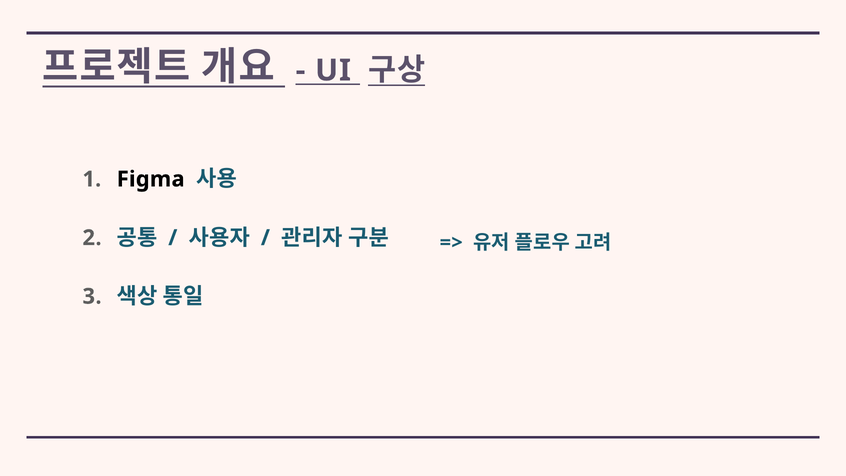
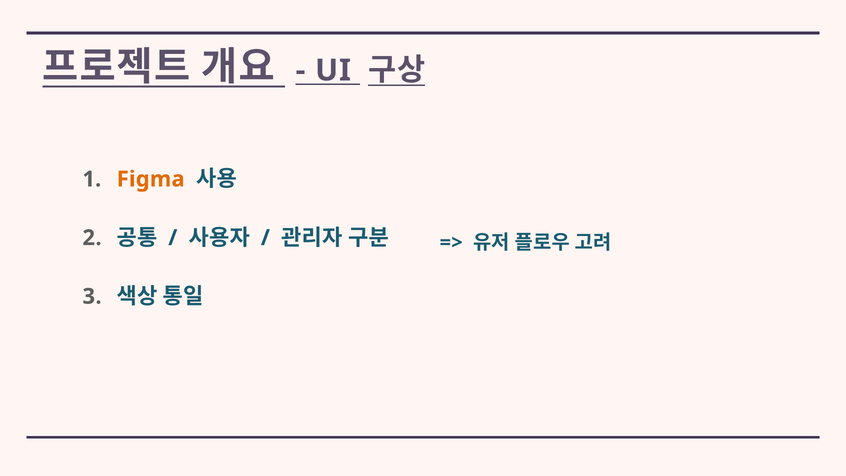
Figma colour: black -> orange
